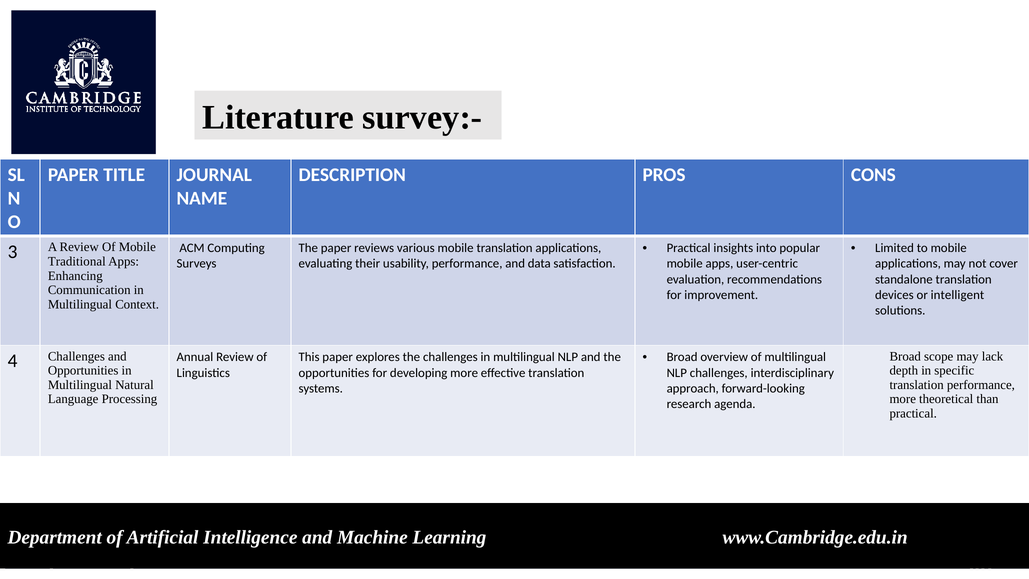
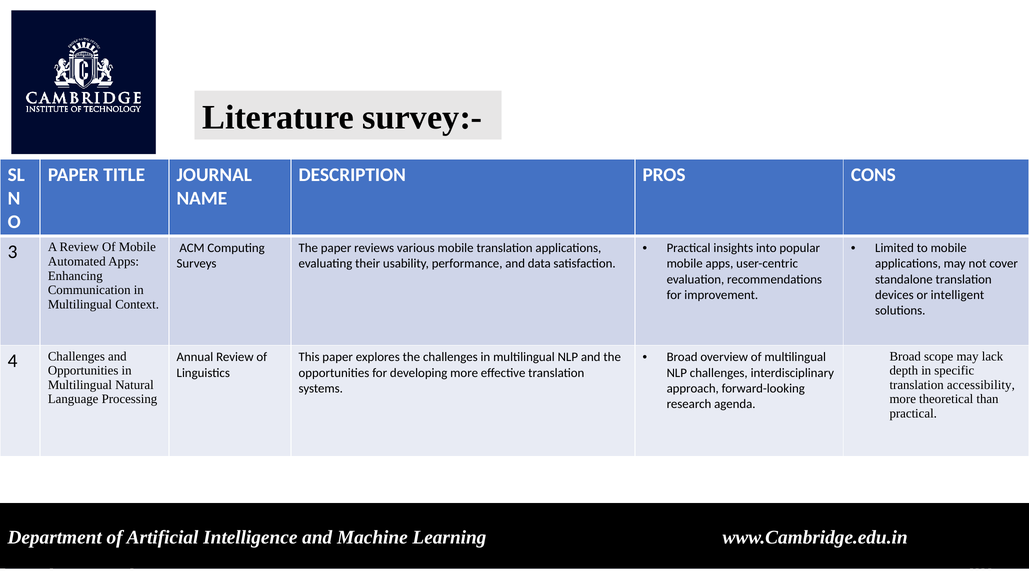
Traditional: Traditional -> Automated
translation performance: performance -> accessibility
